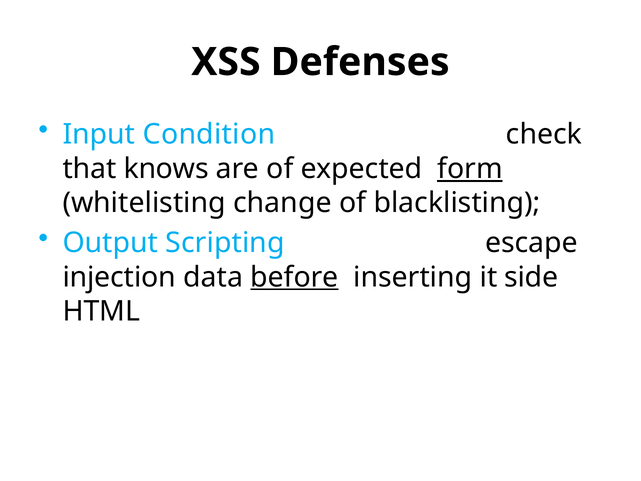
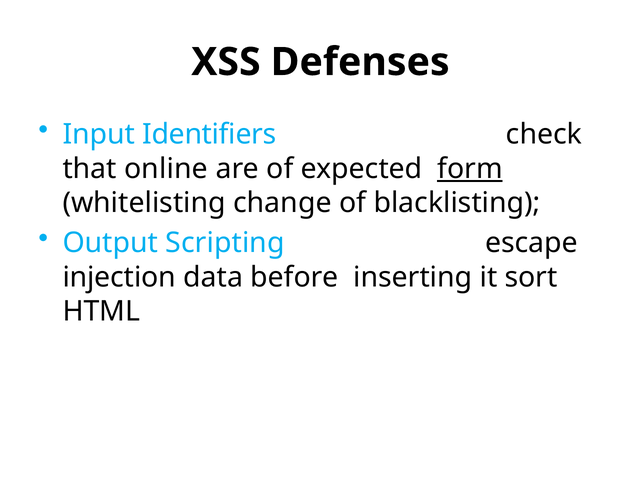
Condition: Condition -> Identifiers
knows: knows -> online
before underline: present -> none
side: side -> sort
